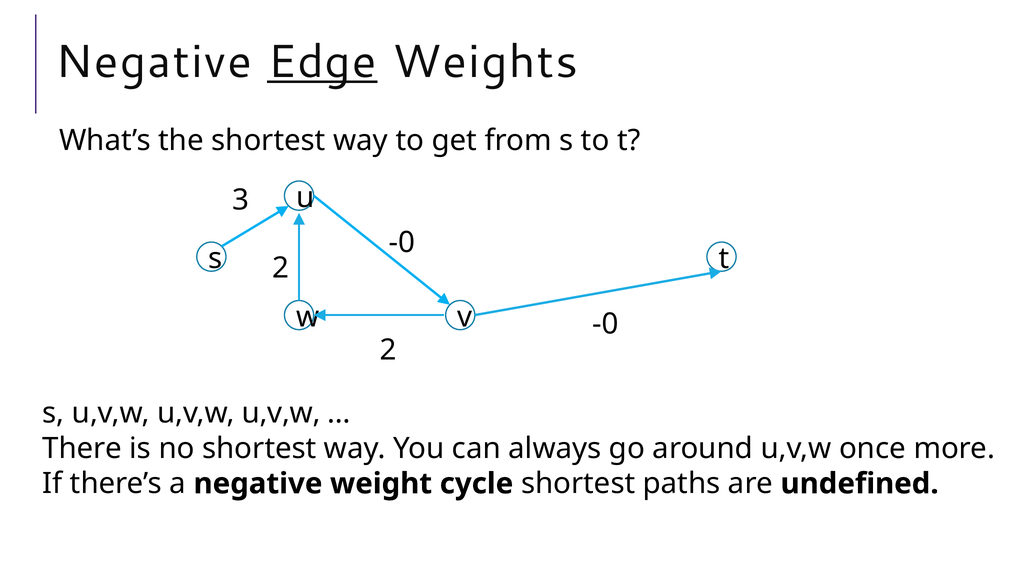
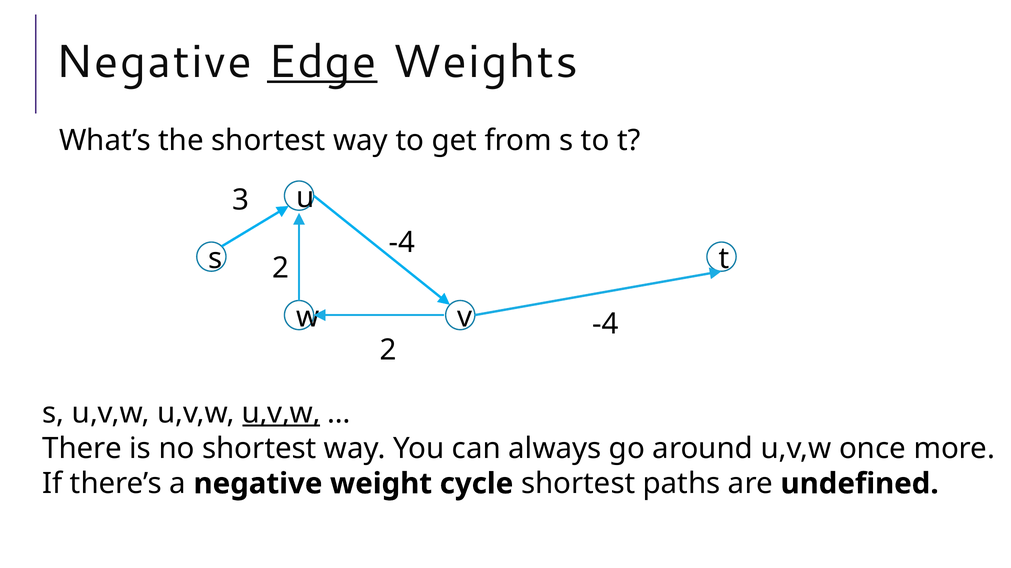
-0 at (402, 243): -0 -> -4
-0 at (605, 324): -0 -> -4
u,v,w at (281, 413) underline: none -> present
